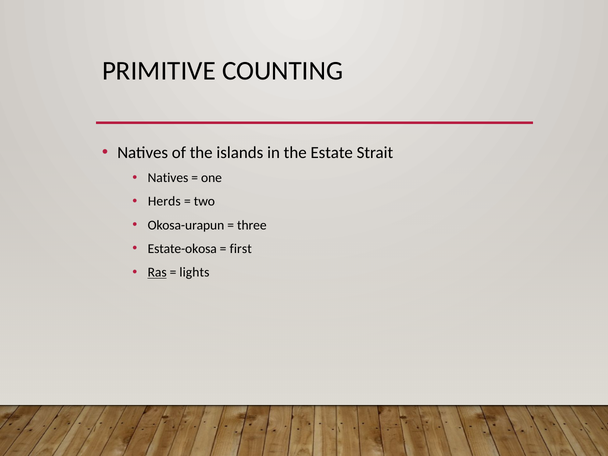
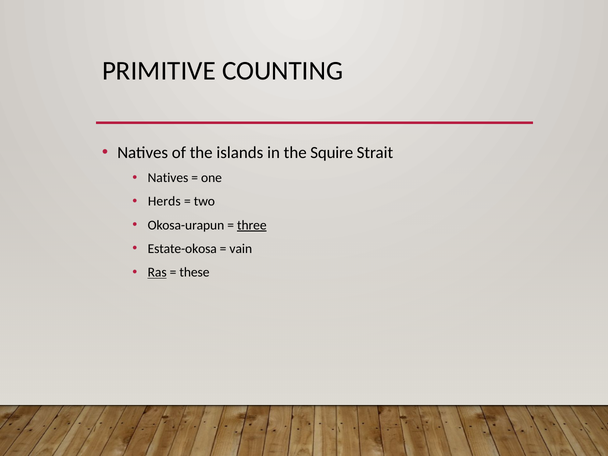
Estate: Estate -> Squire
three underline: none -> present
first: first -> vain
lights: lights -> these
